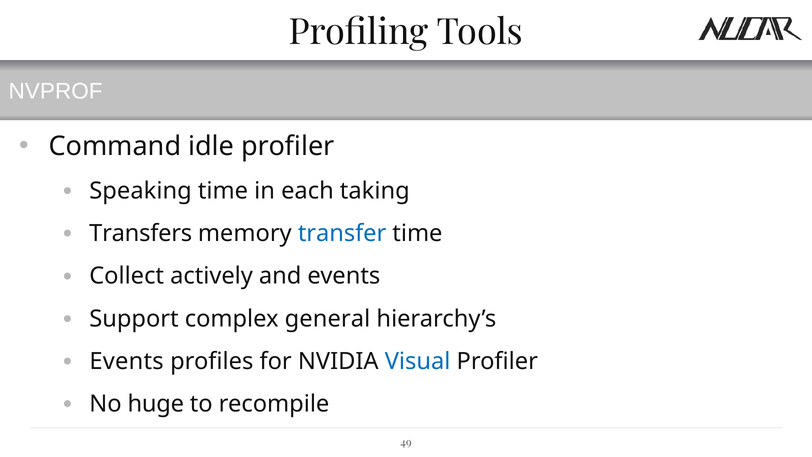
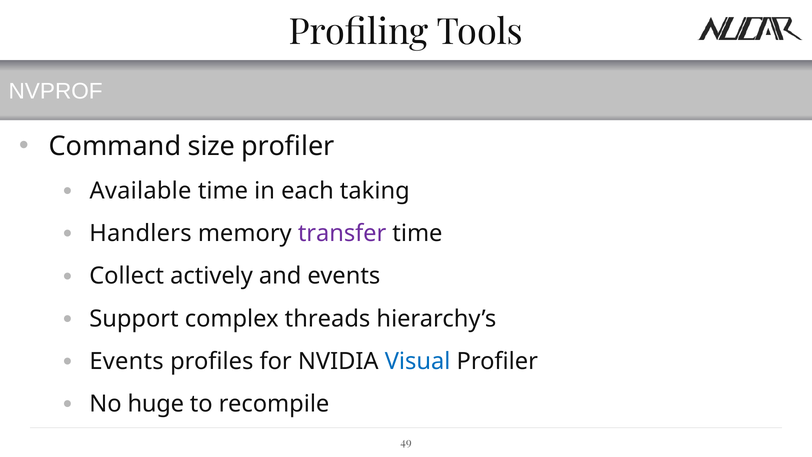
idle: idle -> size
Speaking: Speaking -> Available
Transfers: Transfers -> Handlers
transfer colour: blue -> purple
general: general -> threads
